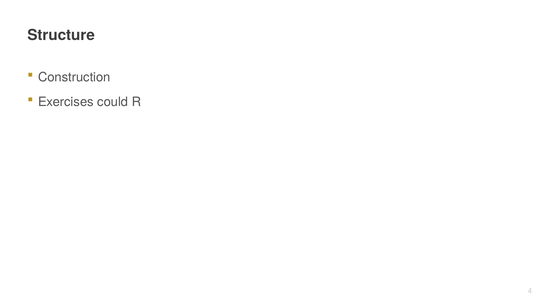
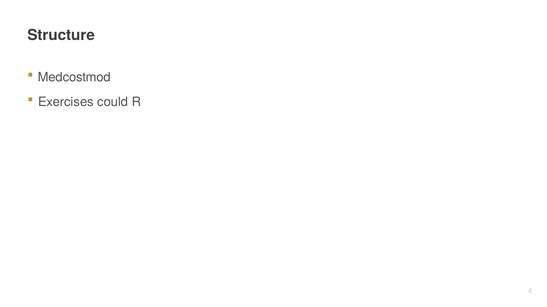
Construction: Construction -> Medcostmod
